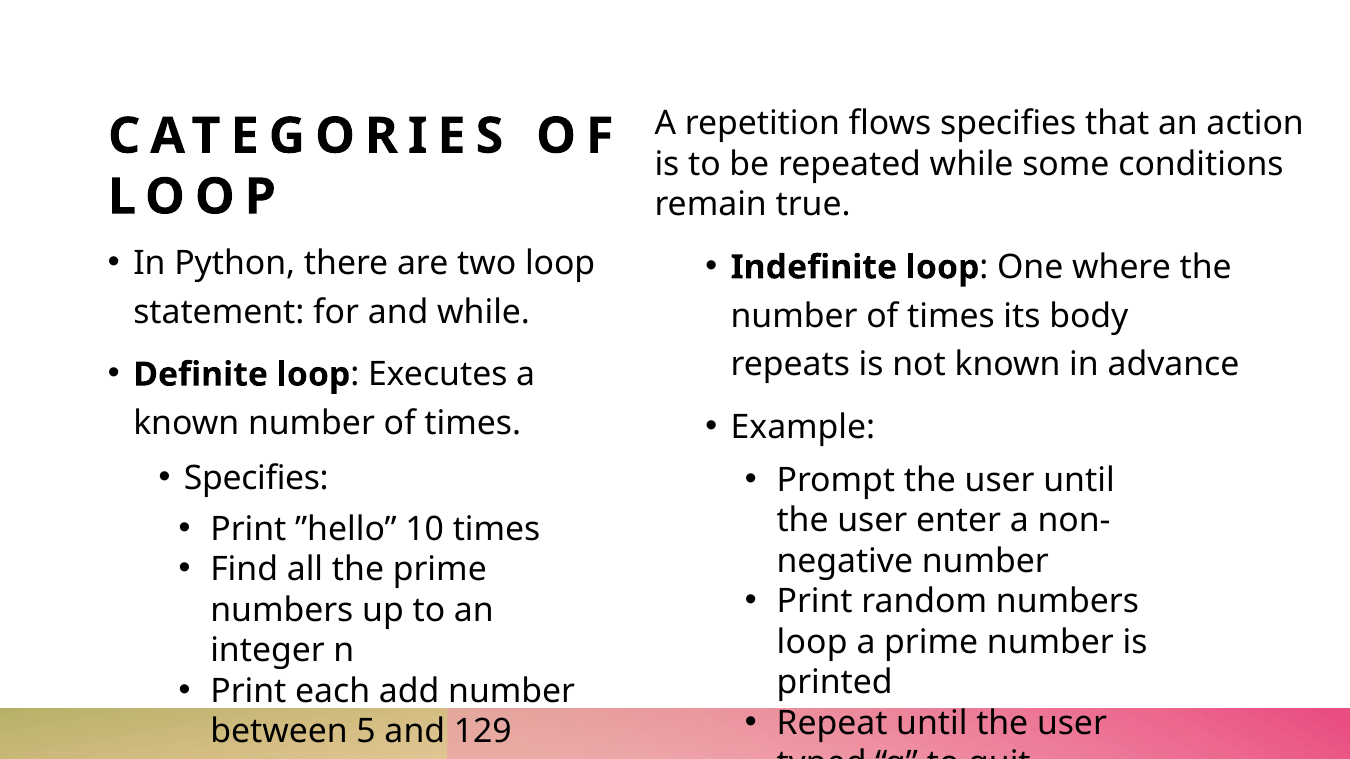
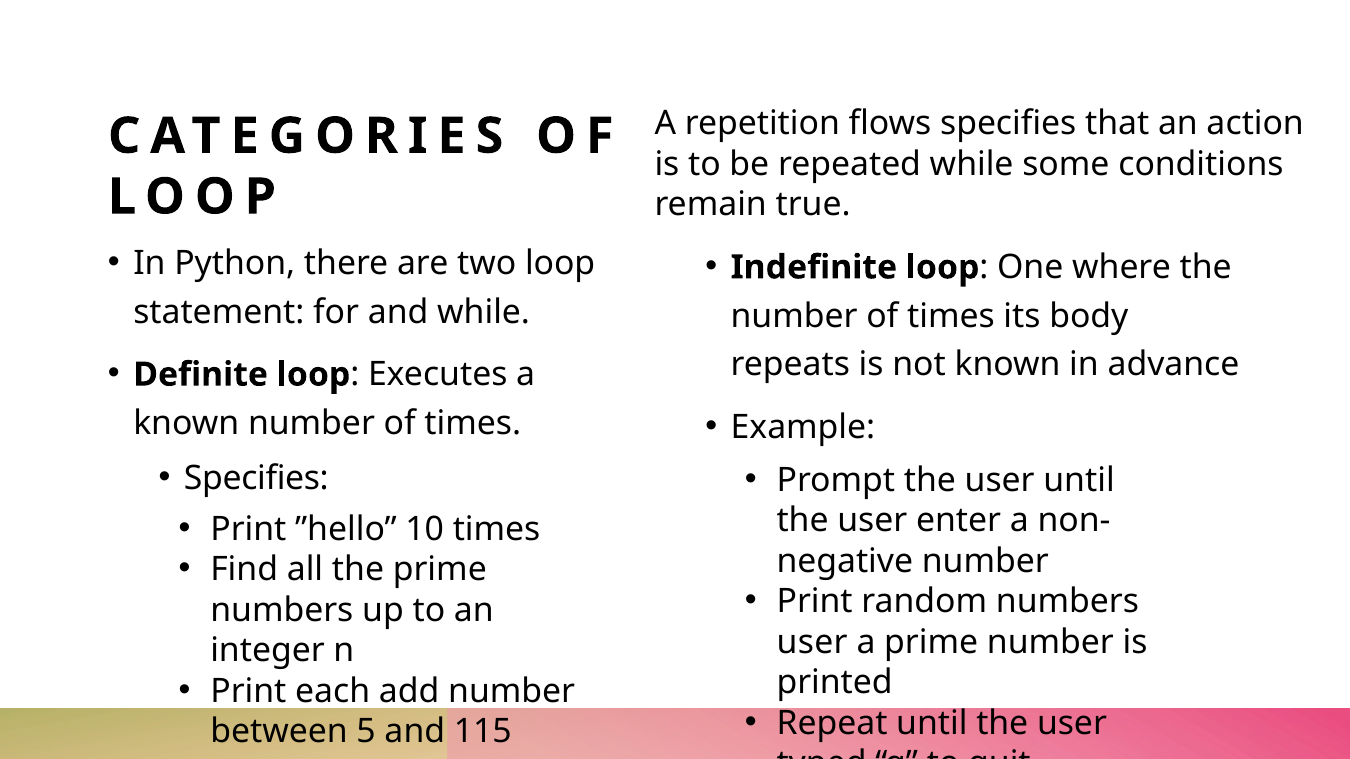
loop at (812, 642): loop -> user
129: 129 -> 115
